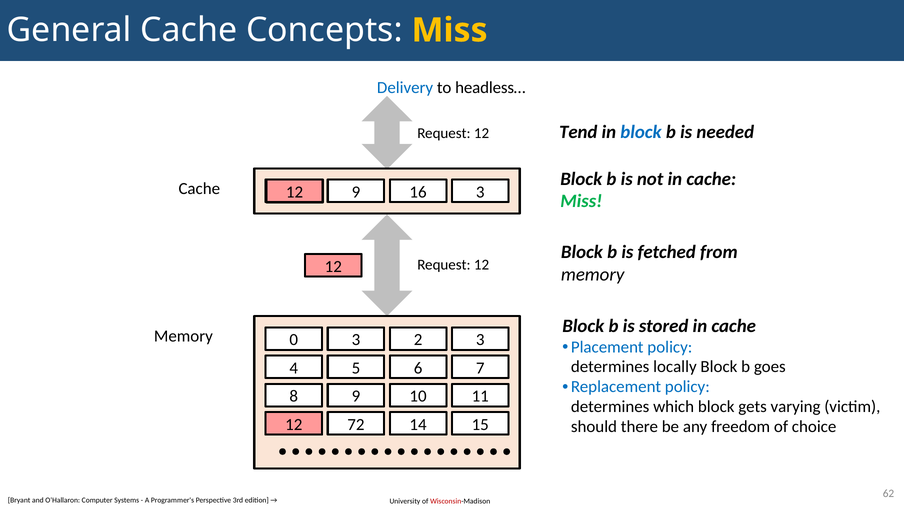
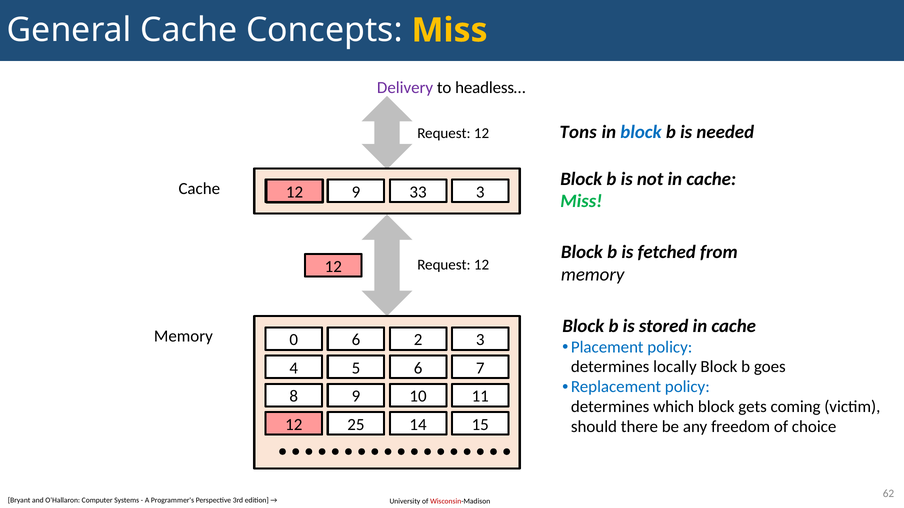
Delivery colour: blue -> purple
Tend: Tend -> Tons
16: 16 -> 33
0 3: 3 -> 6
varying: varying -> coming
72: 72 -> 25
